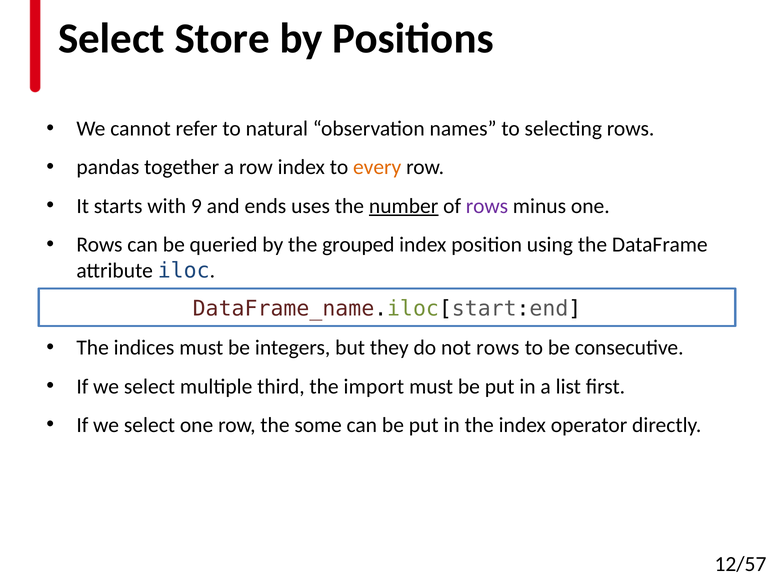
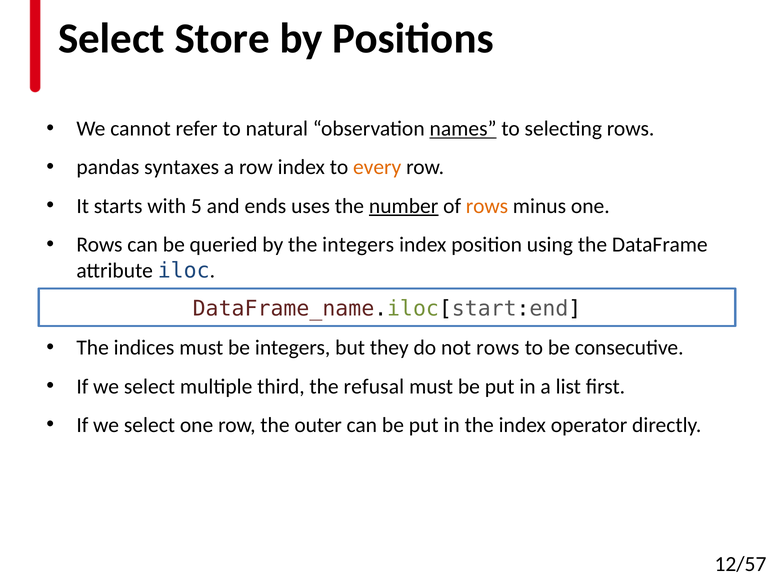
names underline: none -> present
together: together -> syntaxes
9: 9 -> 5
rows at (487, 206) colour: purple -> orange
the grouped: grouped -> integers
import: import -> refusal
some: some -> outer
